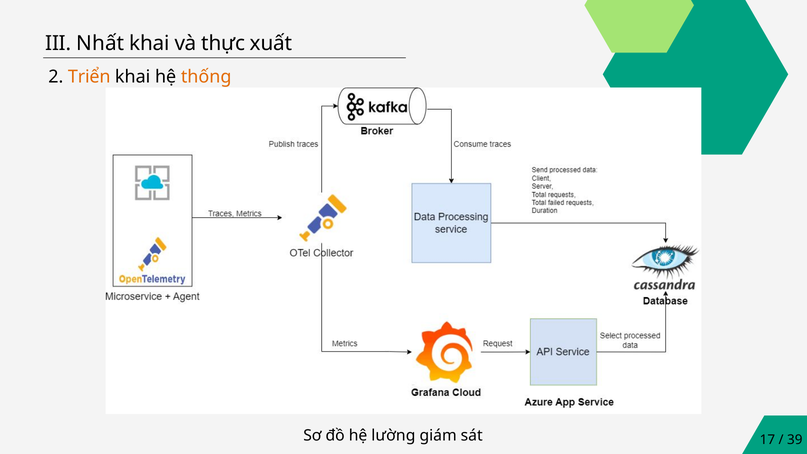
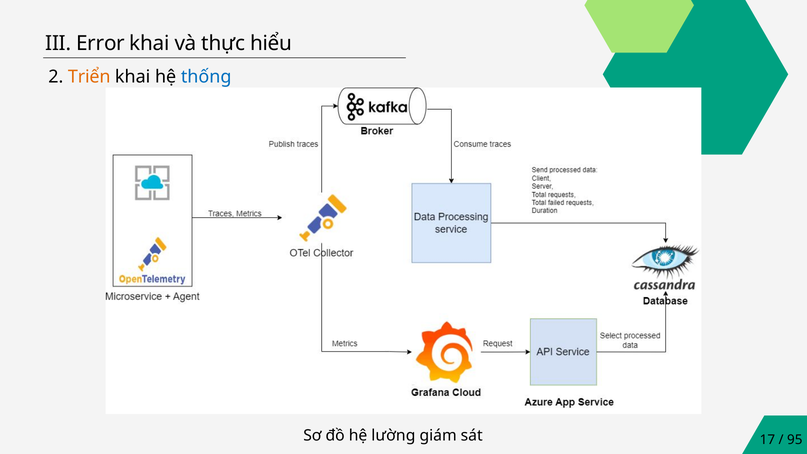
Nhất: Nhất -> Error
xuất: xuất -> hiểu
thống colour: orange -> blue
39: 39 -> 95
